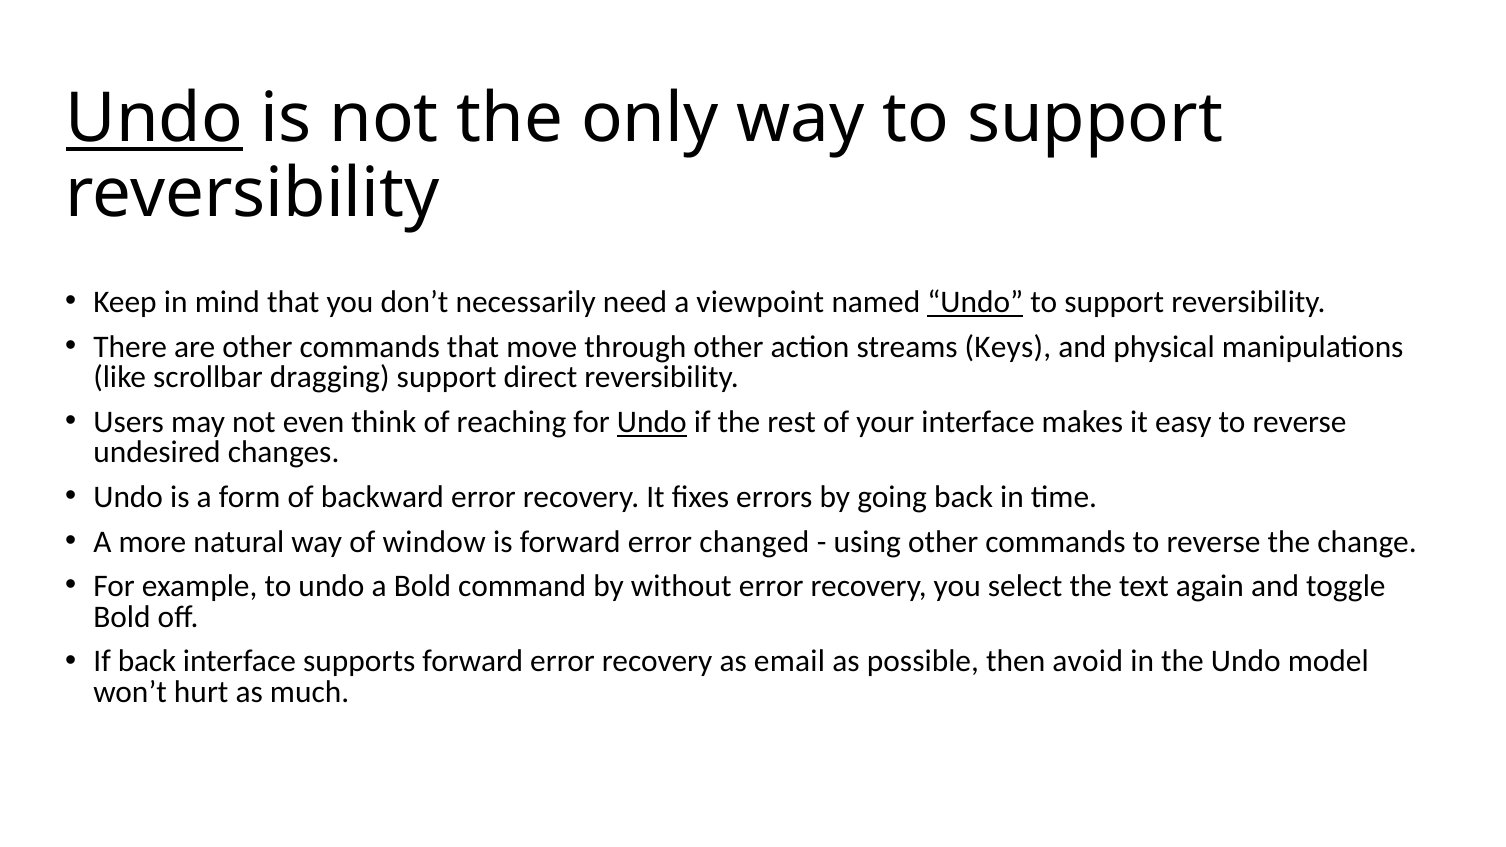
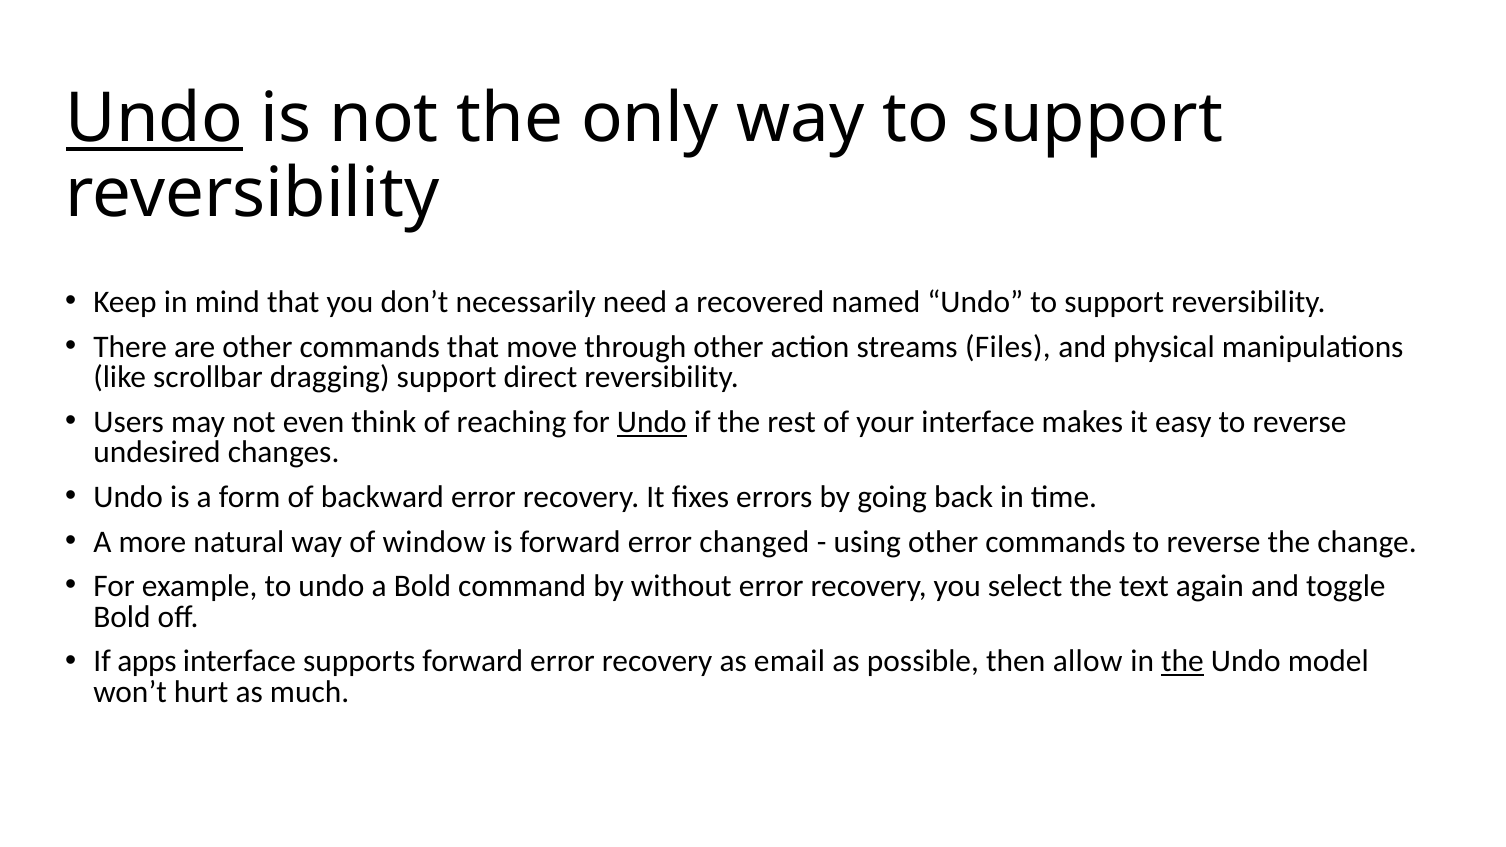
viewpoint: viewpoint -> recovered
Undo at (975, 302) underline: present -> none
Keys: Keys -> Files
If back: back -> apps
avoid: avoid -> allow
the at (1183, 662) underline: none -> present
